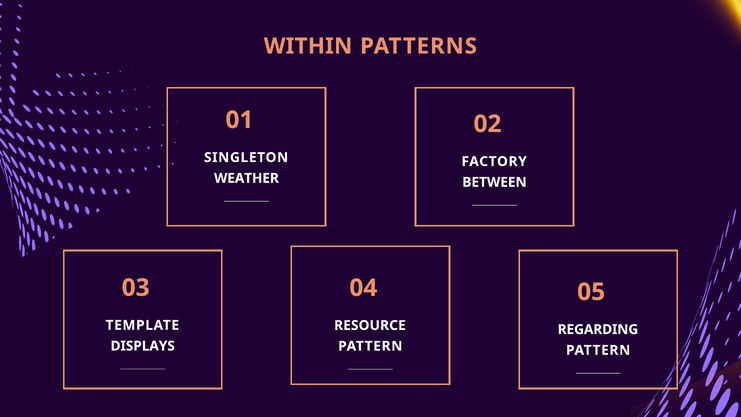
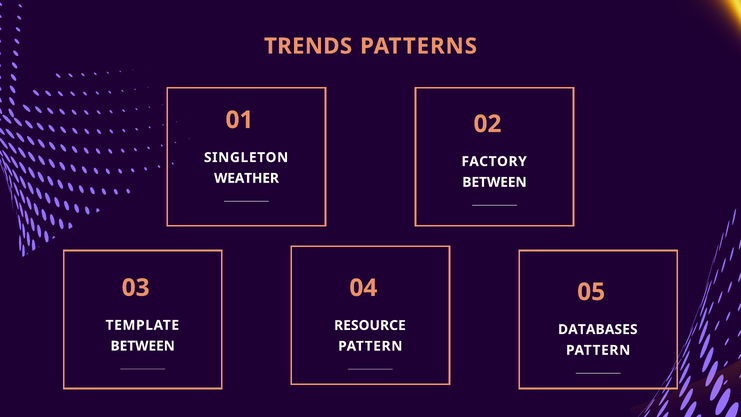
WITHIN: WITHIN -> TRENDS
REGARDING: REGARDING -> DATABASES
DISPLAYS at (143, 346): DISPLAYS -> BETWEEN
